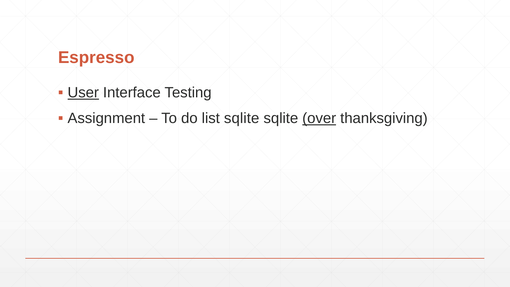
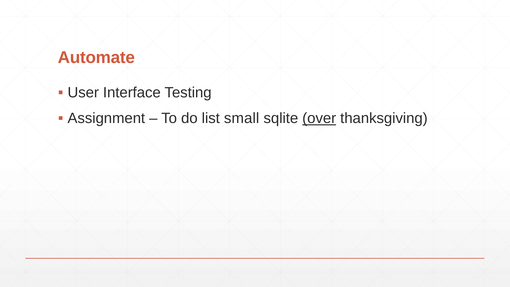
Espresso: Espresso -> Automate
User underline: present -> none
list sqlite: sqlite -> small
